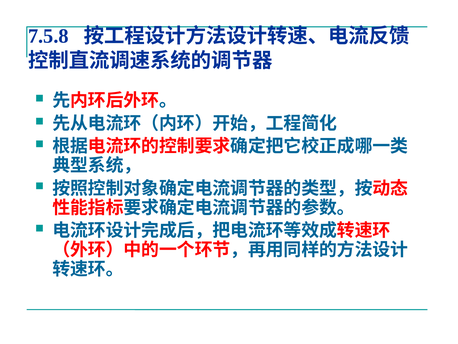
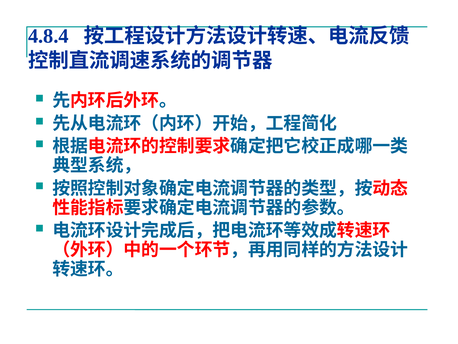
7.5.8: 7.5.8 -> 4.8.4
